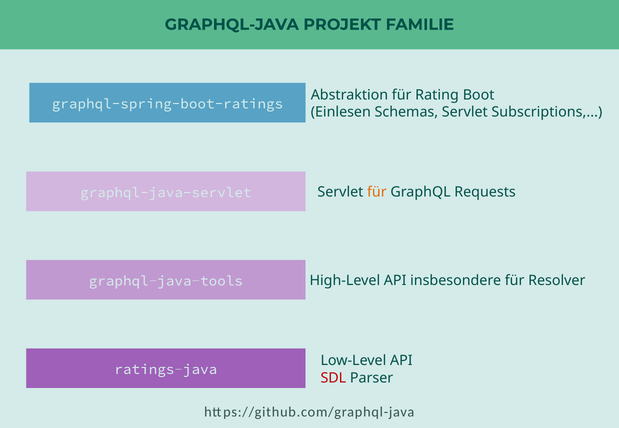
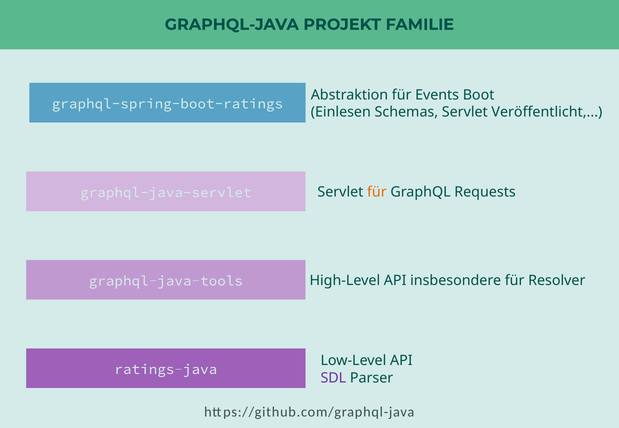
Rating: Rating -> Events
Subscriptions: Subscriptions -> Veröffentlicht
SDL colour: red -> purple
